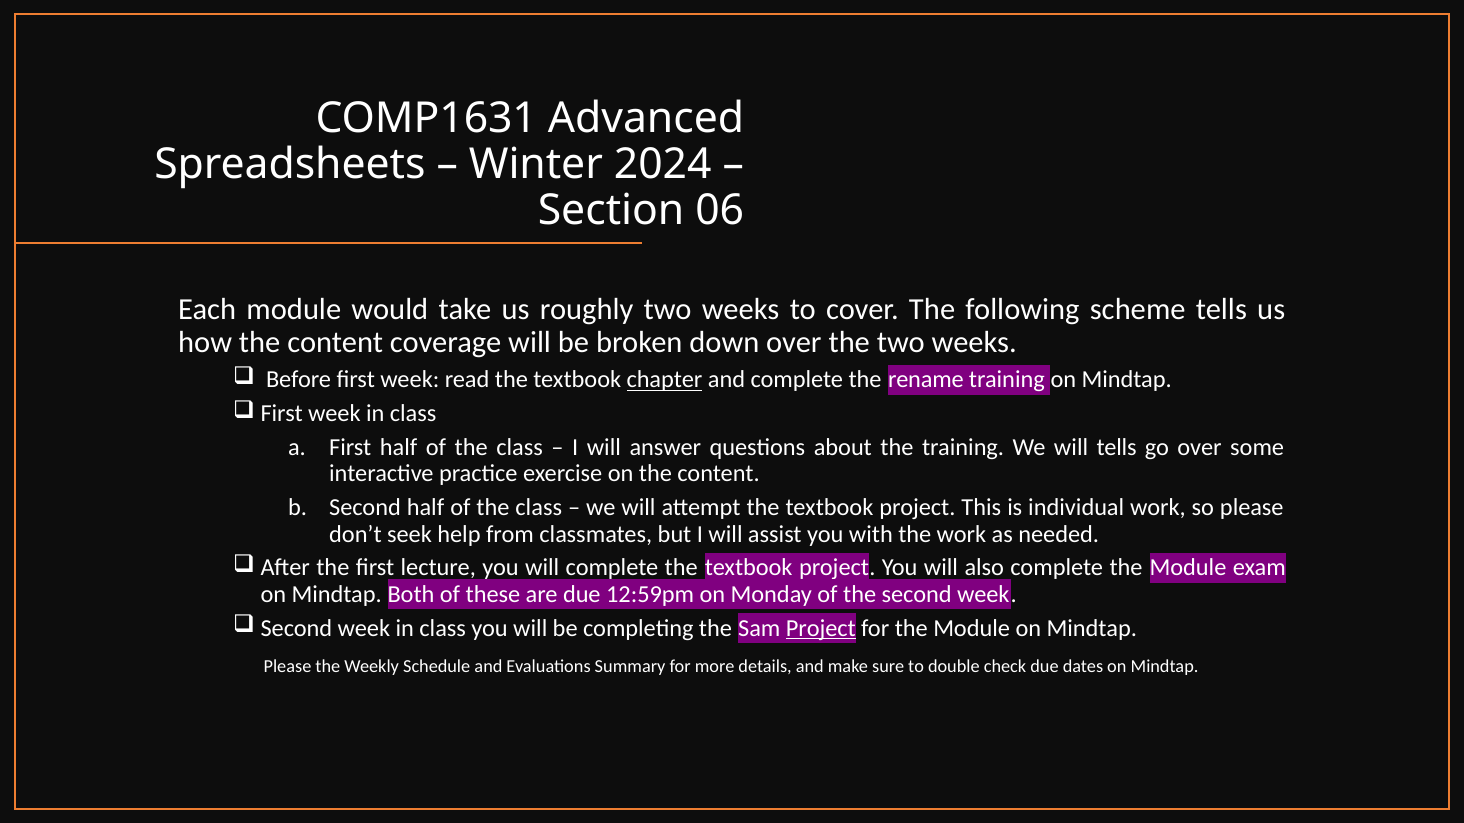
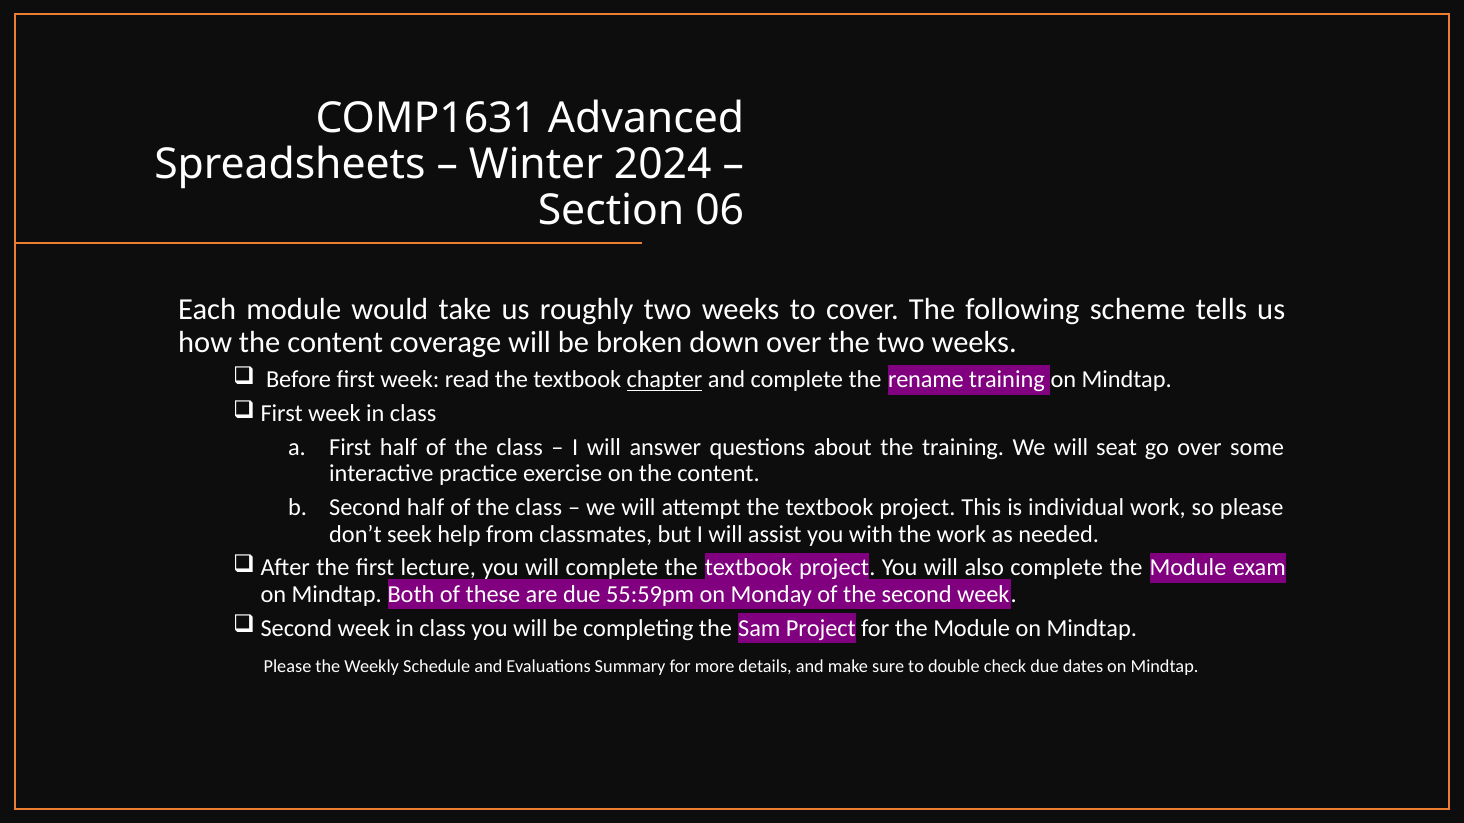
will tells: tells -> seat
12:59pm: 12:59pm -> 55:59pm
Project at (821, 628) underline: present -> none
